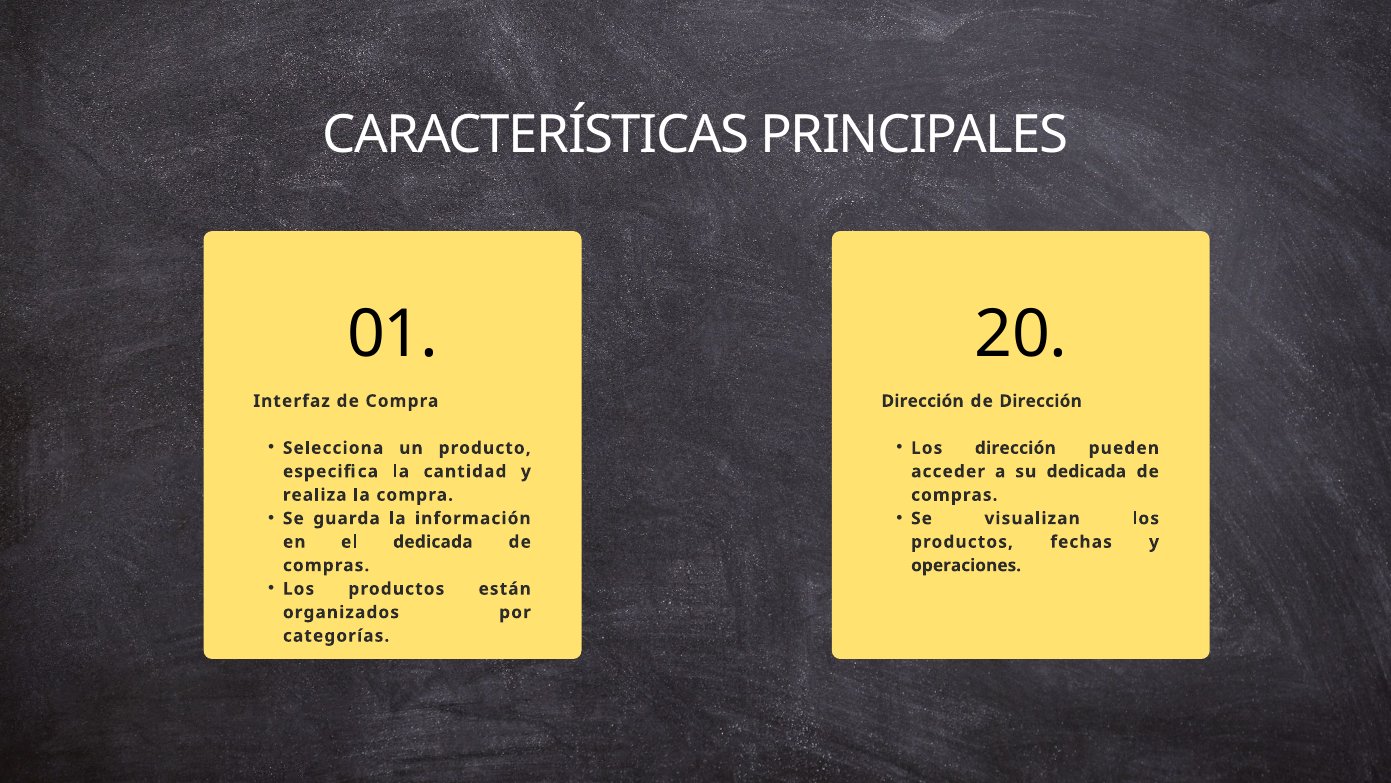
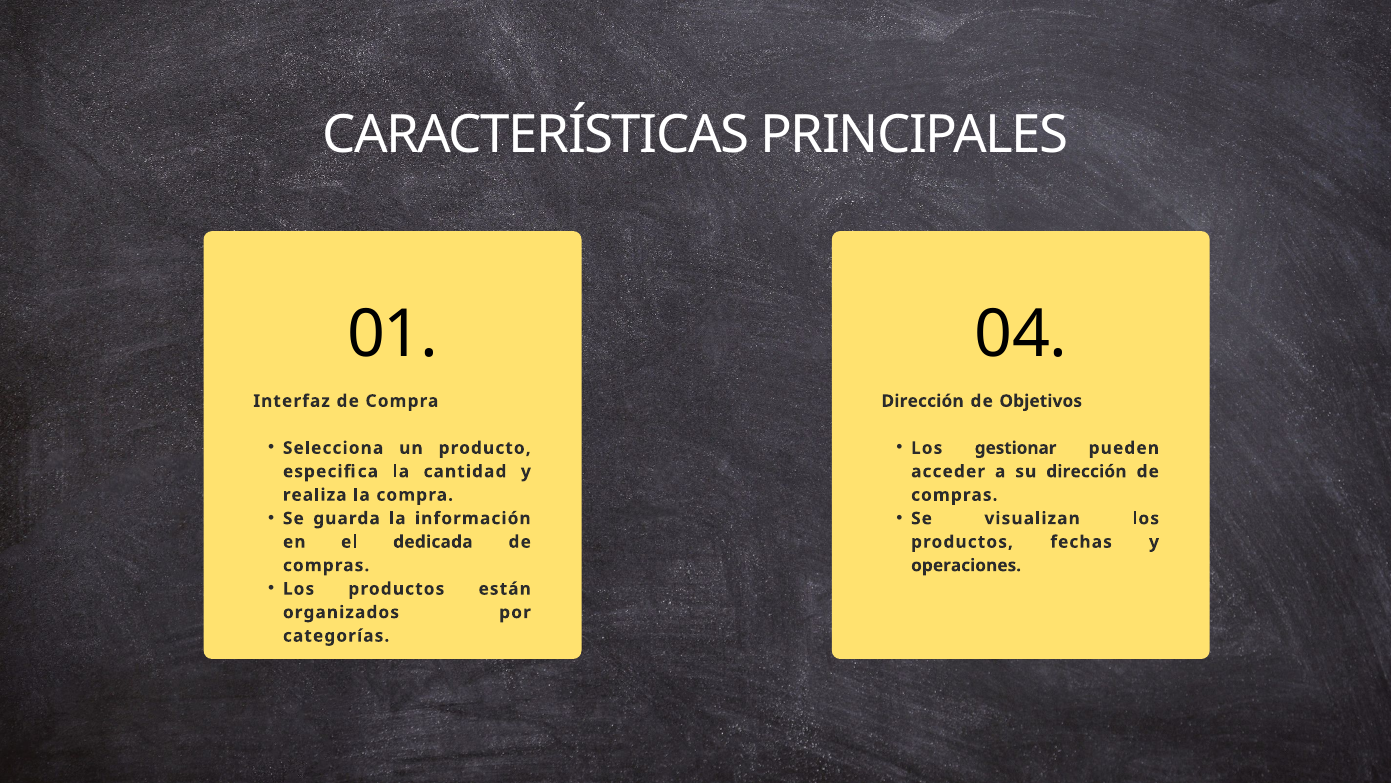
20: 20 -> 04
de Dirección: Dirección -> Objetivos
Los dirección: dirección -> gestionar
su dedicada: dedicada -> dirección
